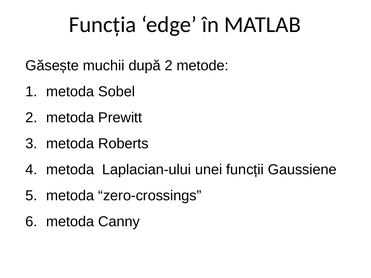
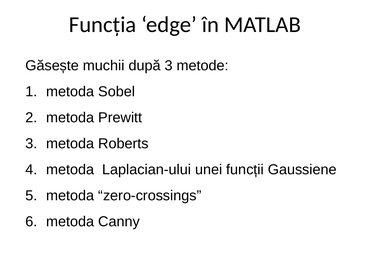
după 2: 2 -> 3
